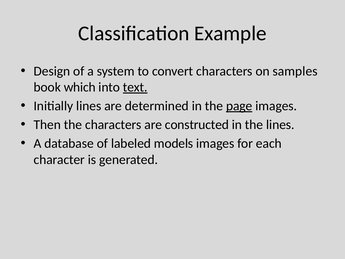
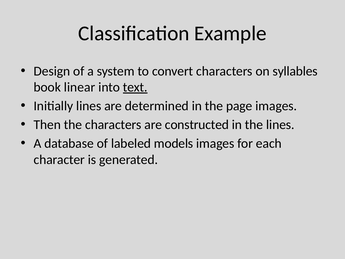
samples: samples -> syllables
which: which -> linear
page underline: present -> none
